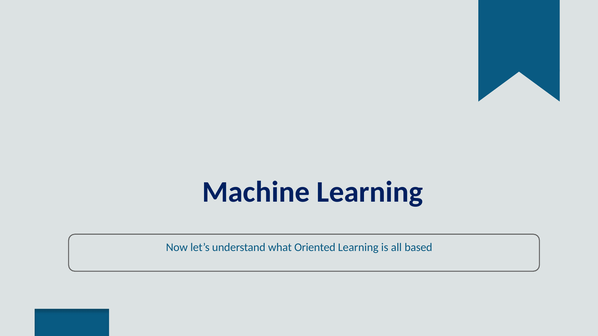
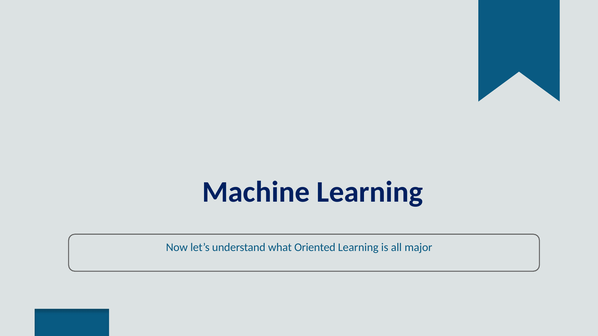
based: based -> major
